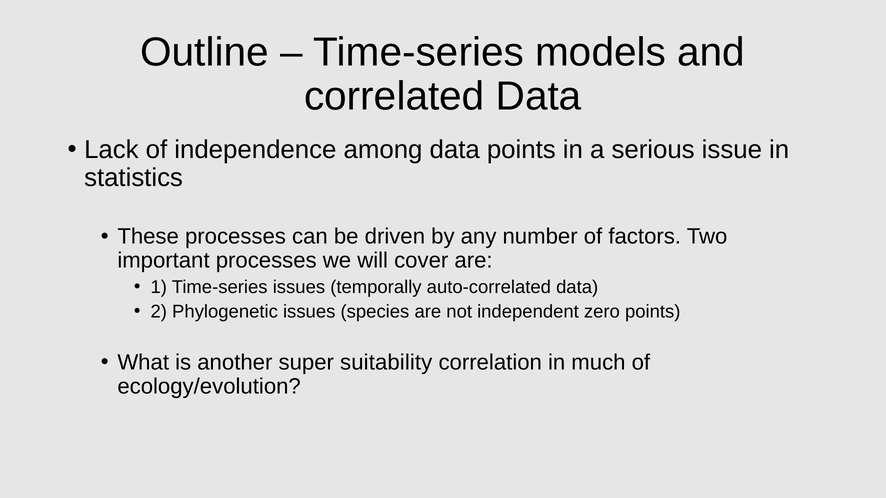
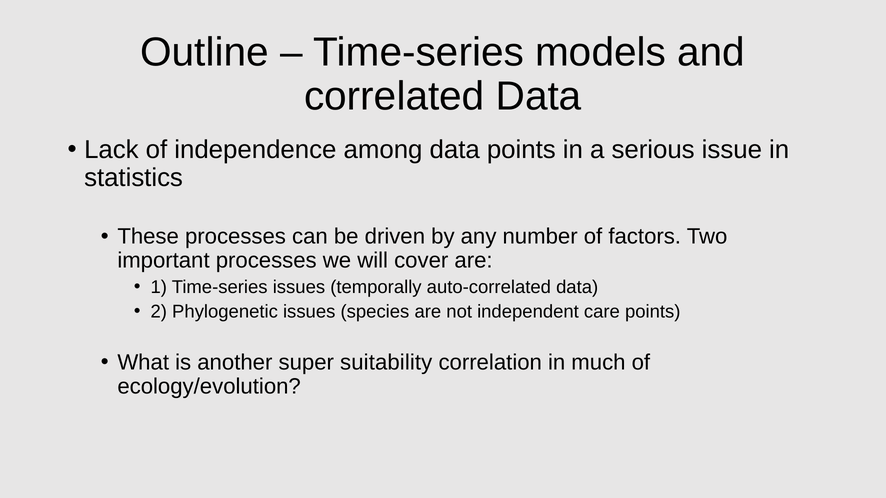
zero: zero -> care
